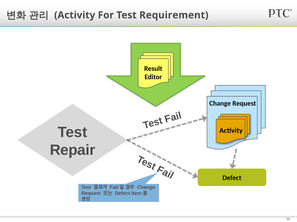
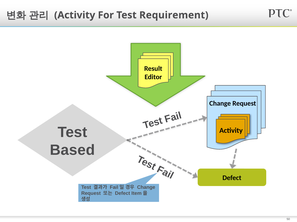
Repair: Repair -> Based
